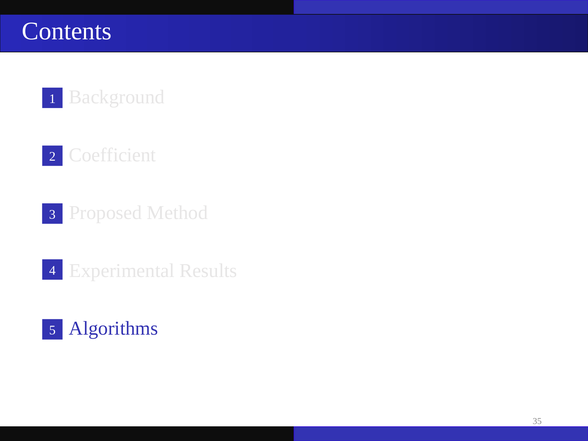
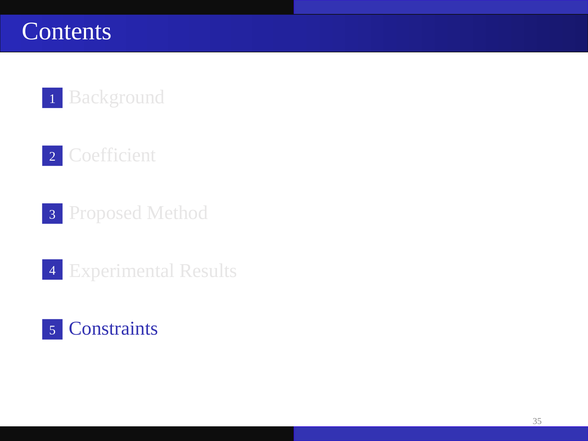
Algorithms: Algorithms -> Constraints
